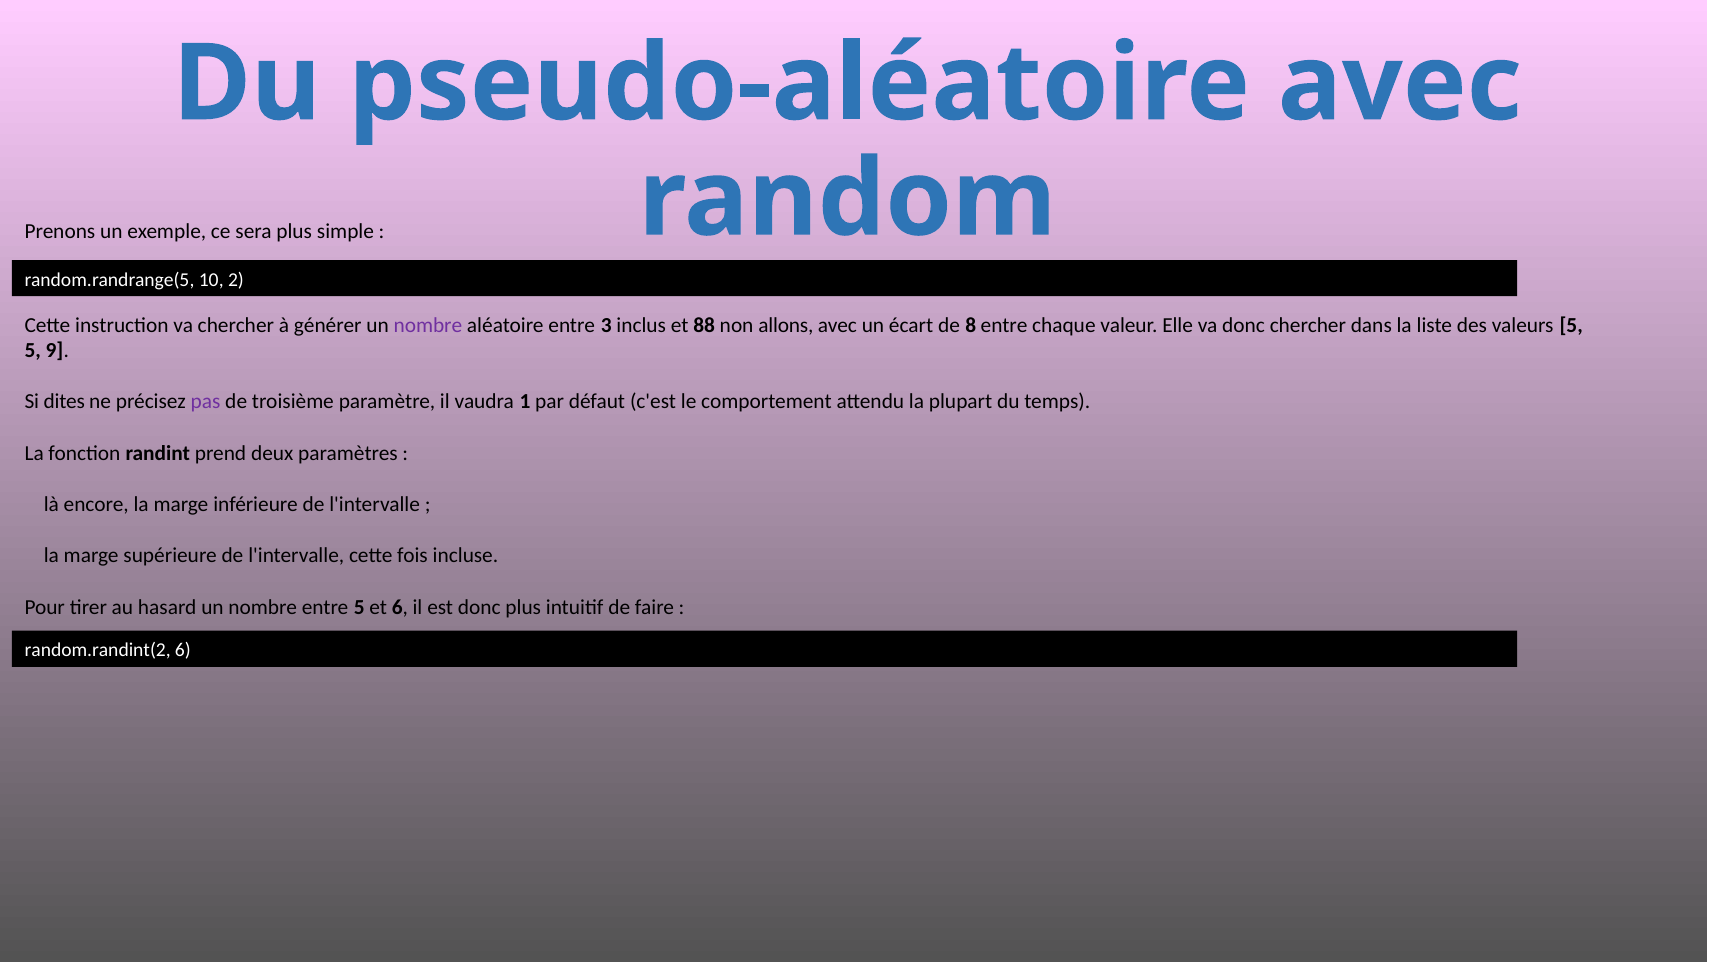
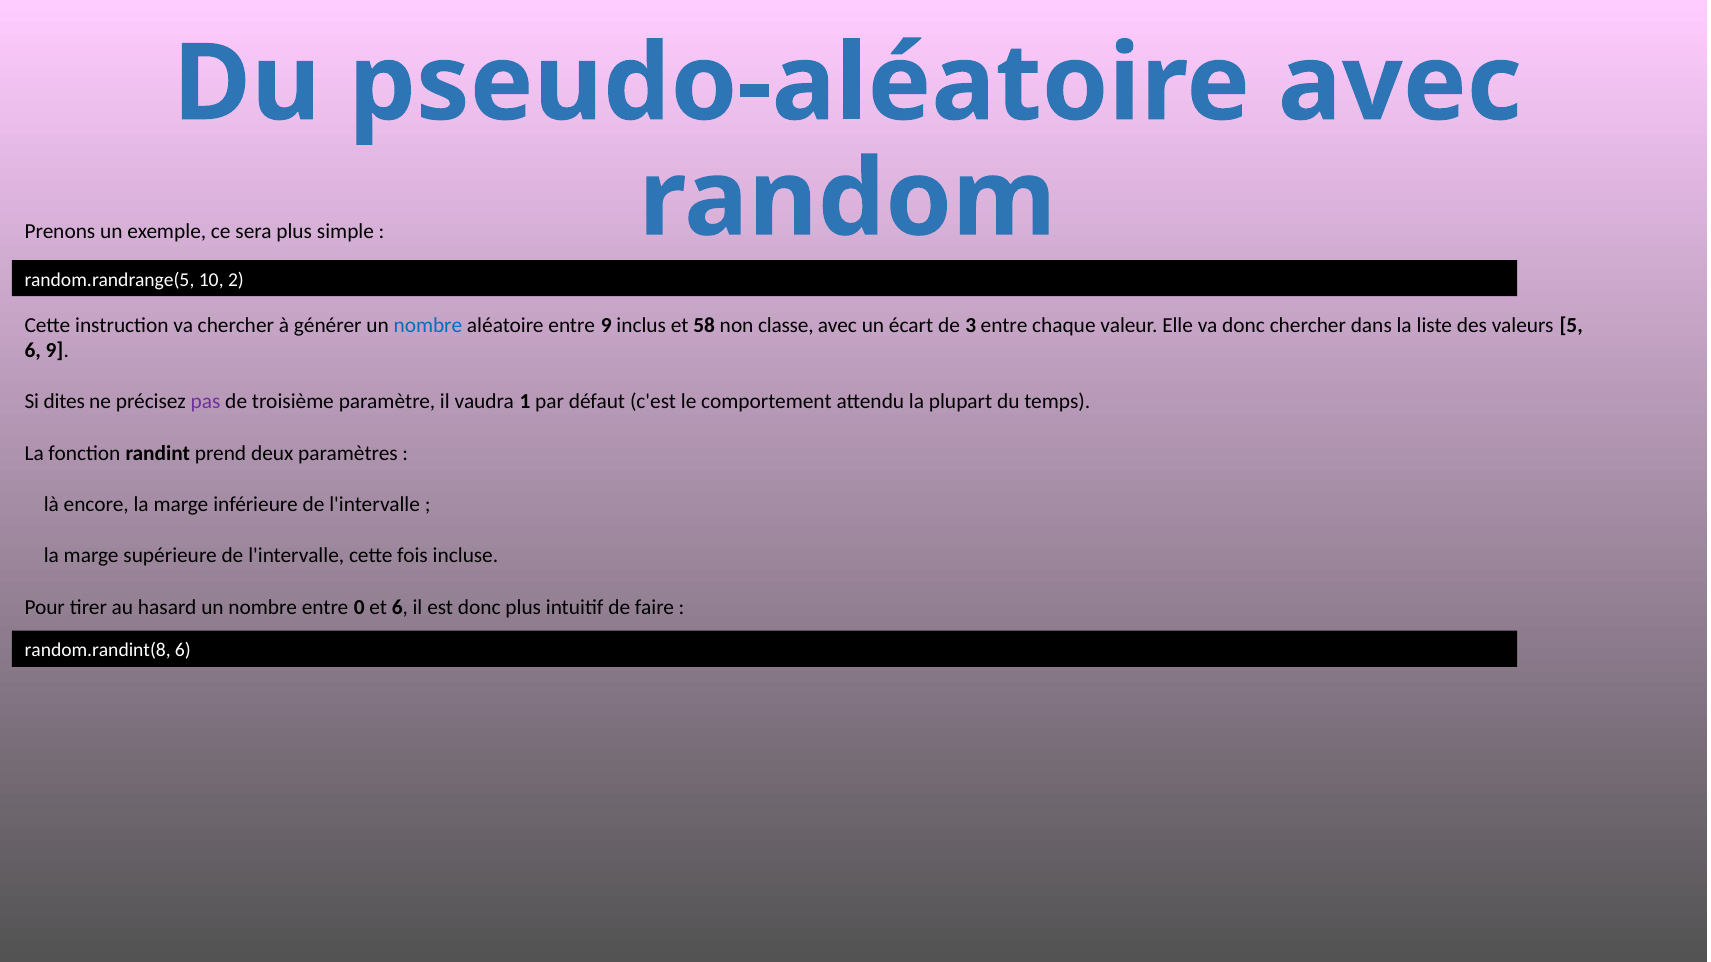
nombre at (428, 325) colour: purple -> blue
entre 3: 3 -> 9
88: 88 -> 58
allons: allons -> classe
8: 8 -> 3
5 at (33, 351): 5 -> 6
entre 5: 5 -> 0
random.randint(2: random.randint(2 -> random.randint(8
